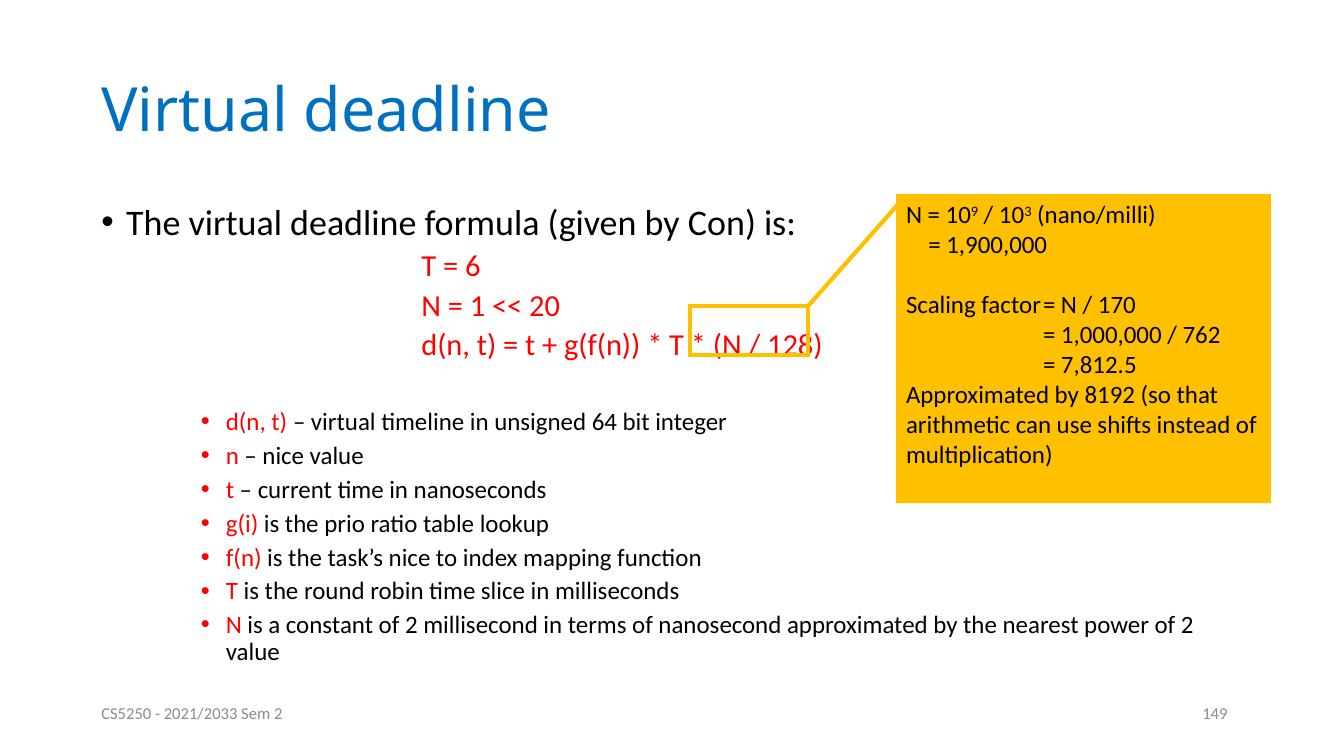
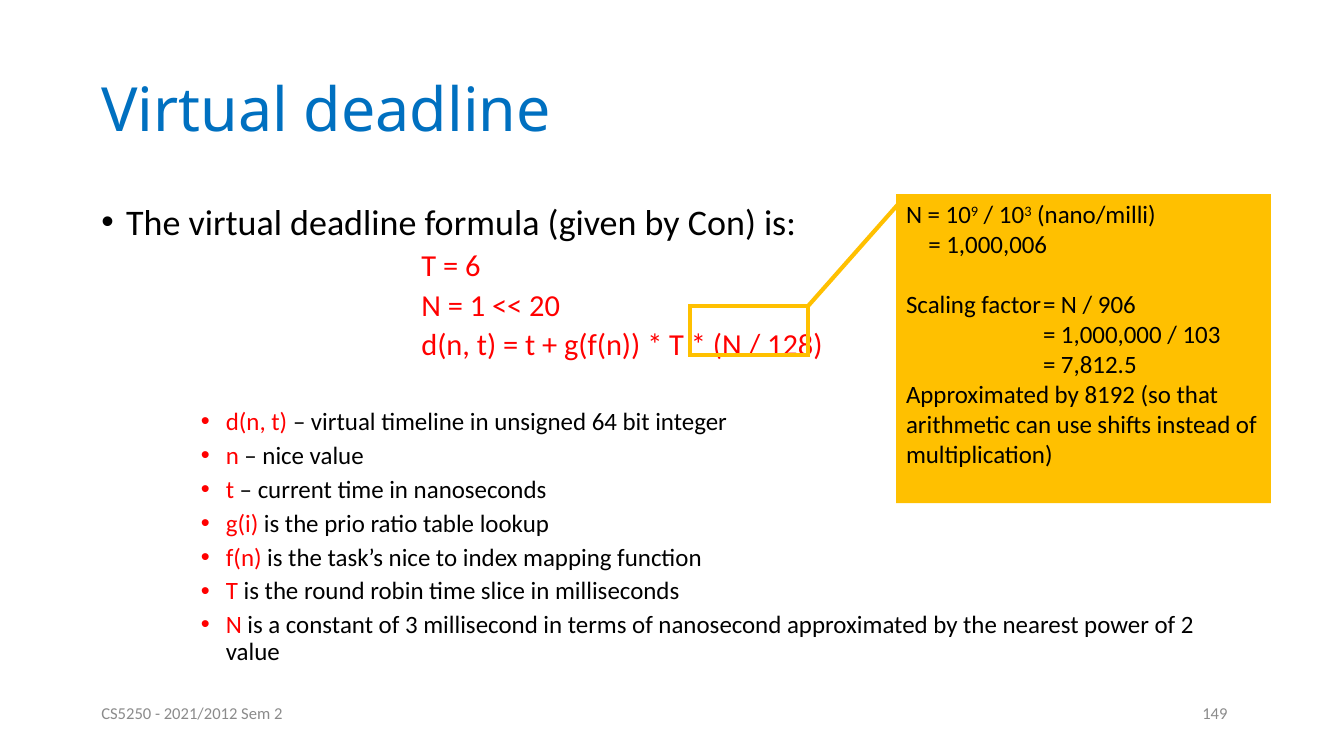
1,900,000: 1,900,000 -> 1,000,006
170: 170 -> 906
762 at (1201, 335): 762 -> 103
constant of 2: 2 -> 3
2021/2033: 2021/2033 -> 2021/2012
